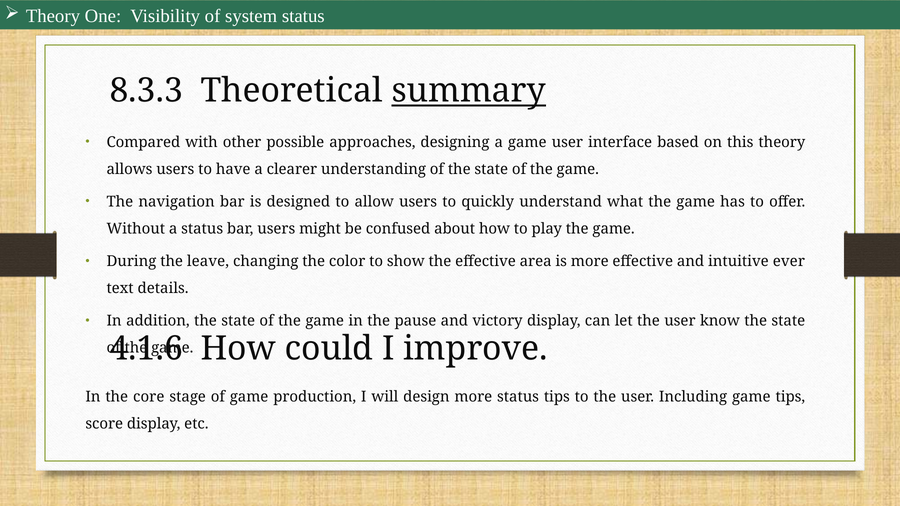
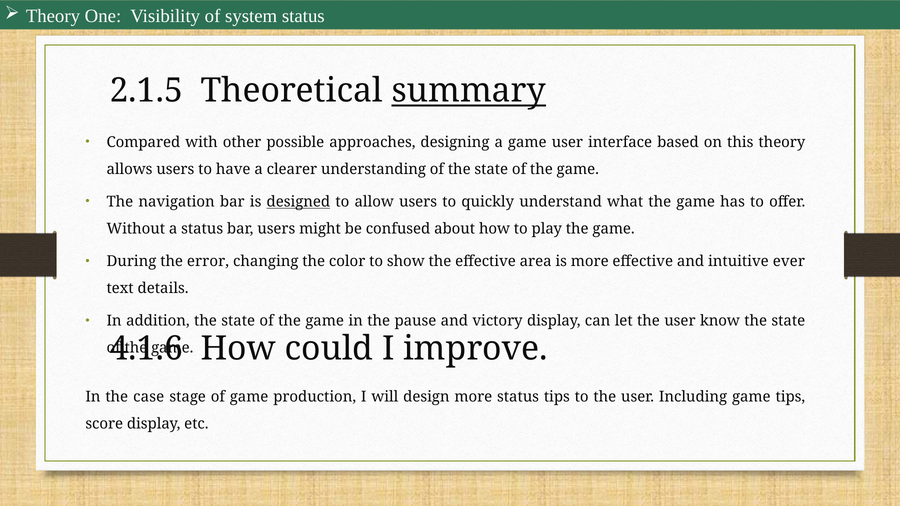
8.3.3: 8.3.3 -> 2.1.5
designed underline: none -> present
leave: leave -> error
core: core -> case
